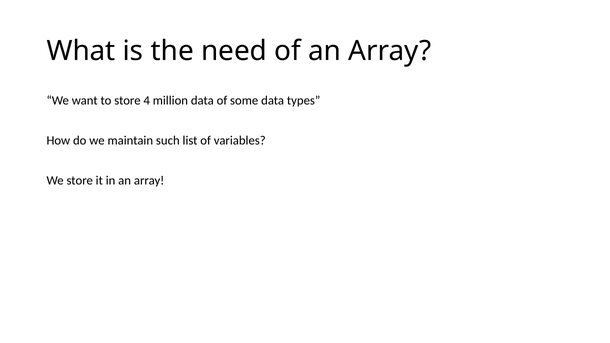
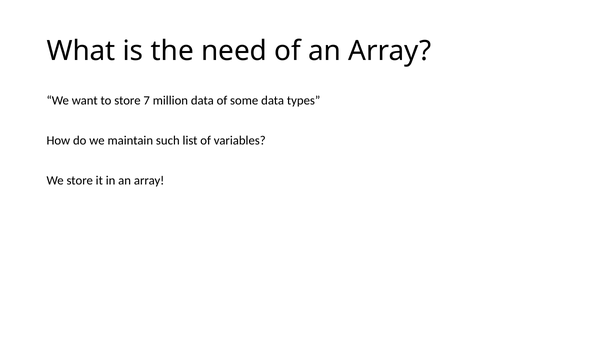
4: 4 -> 7
